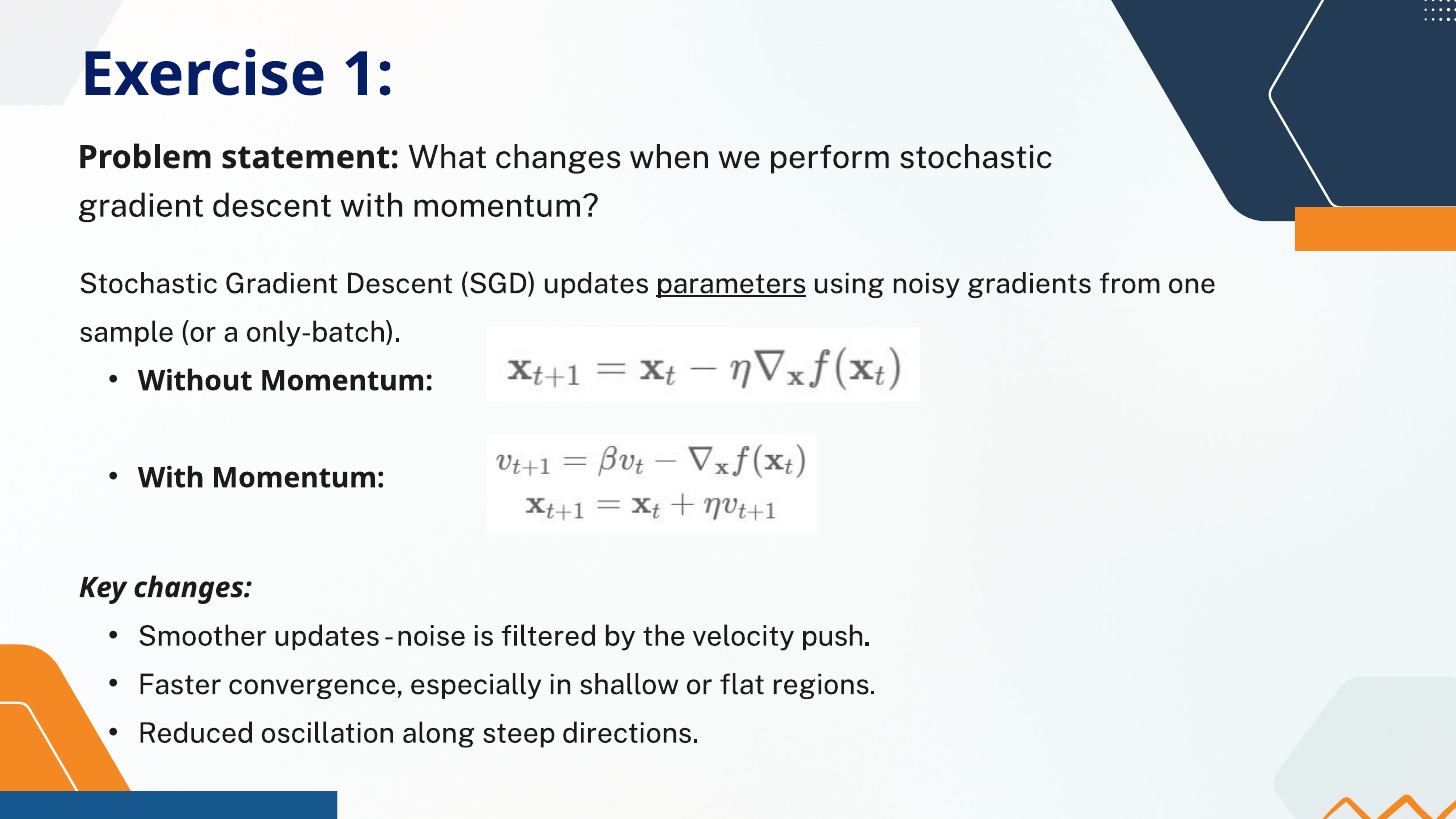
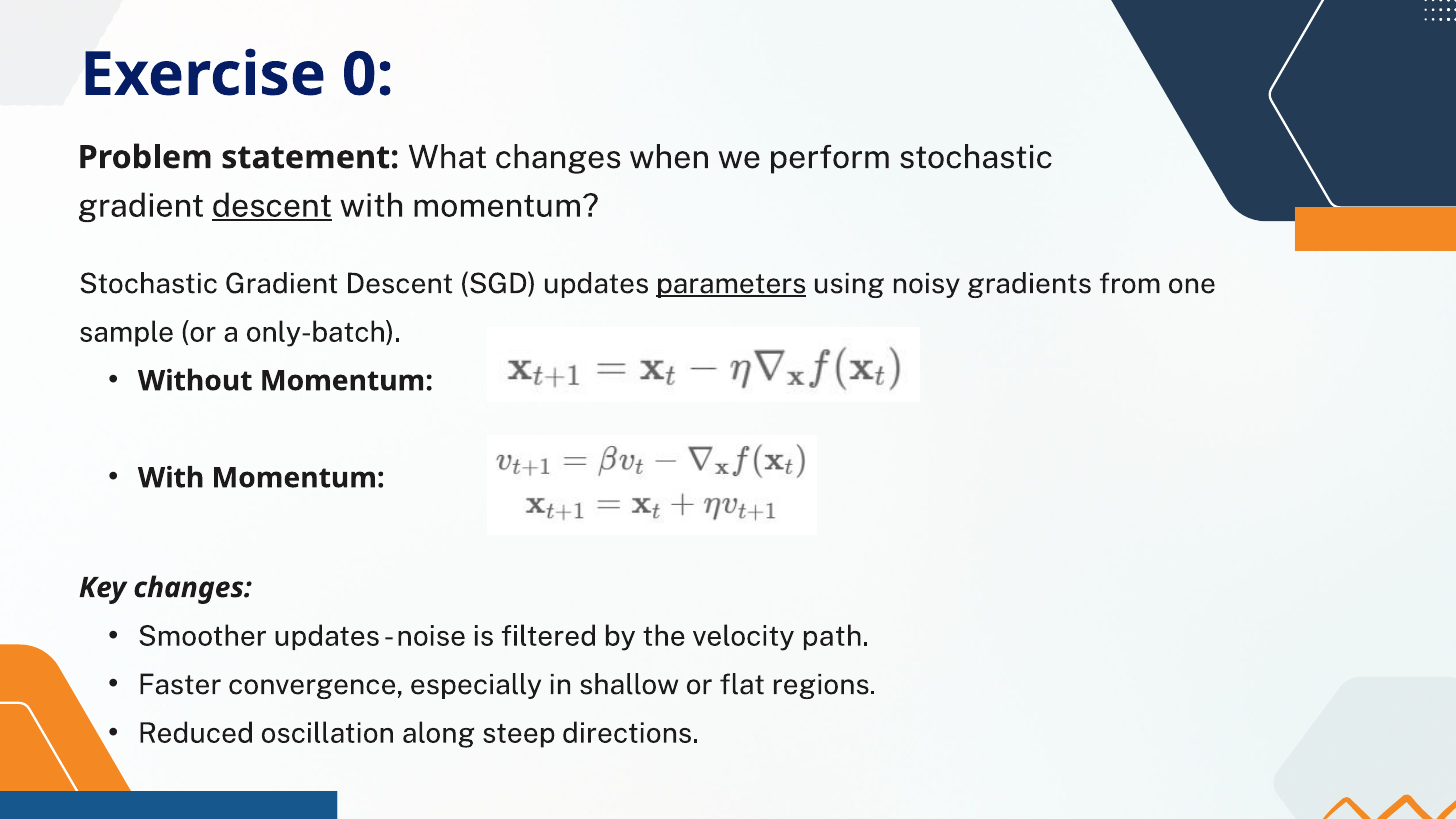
1: 1 -> 0
descent at (272, 206) underline: none -> present
push: push -> path
